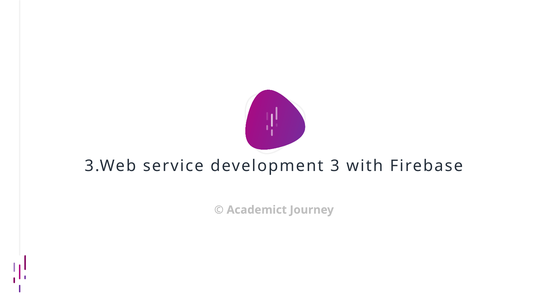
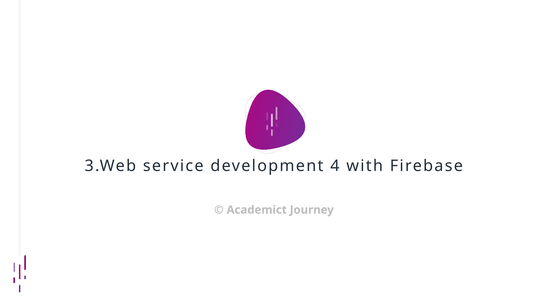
3: 3 -> 4
